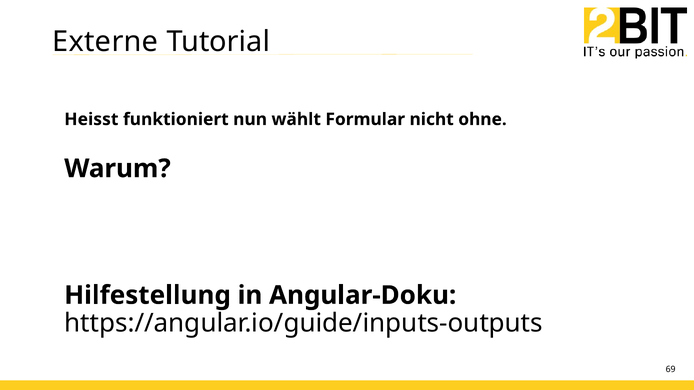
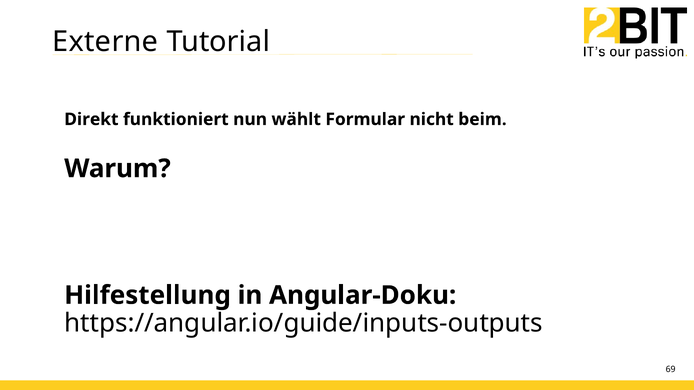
Heisst: Heisst -> Direkt
ohne: ohne -> beim
